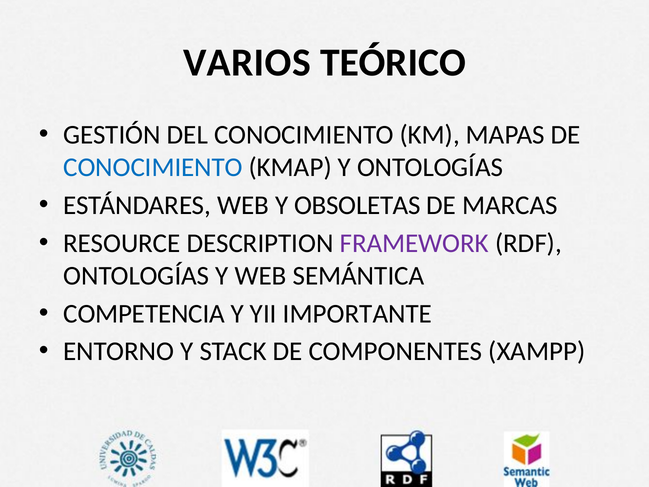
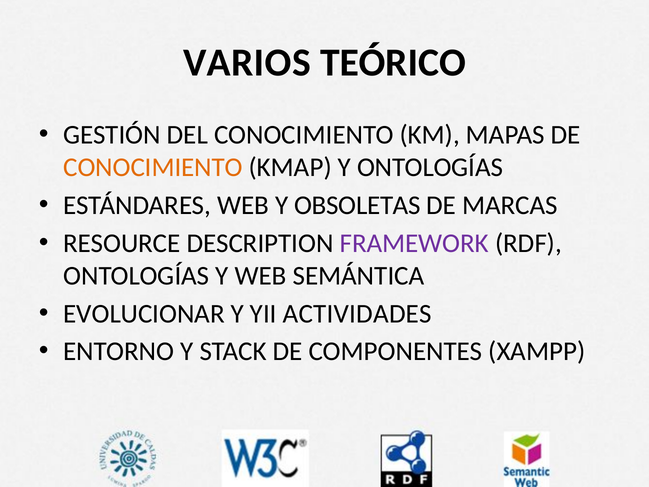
CONOCIMIENTO at (153, 167) colour: blue -> orange
COMPETENCIA: COMPETENCIA -> EVOLUCIONAR
IMPORTANTE: IMPORTANTE -> ACTIVIDADES
